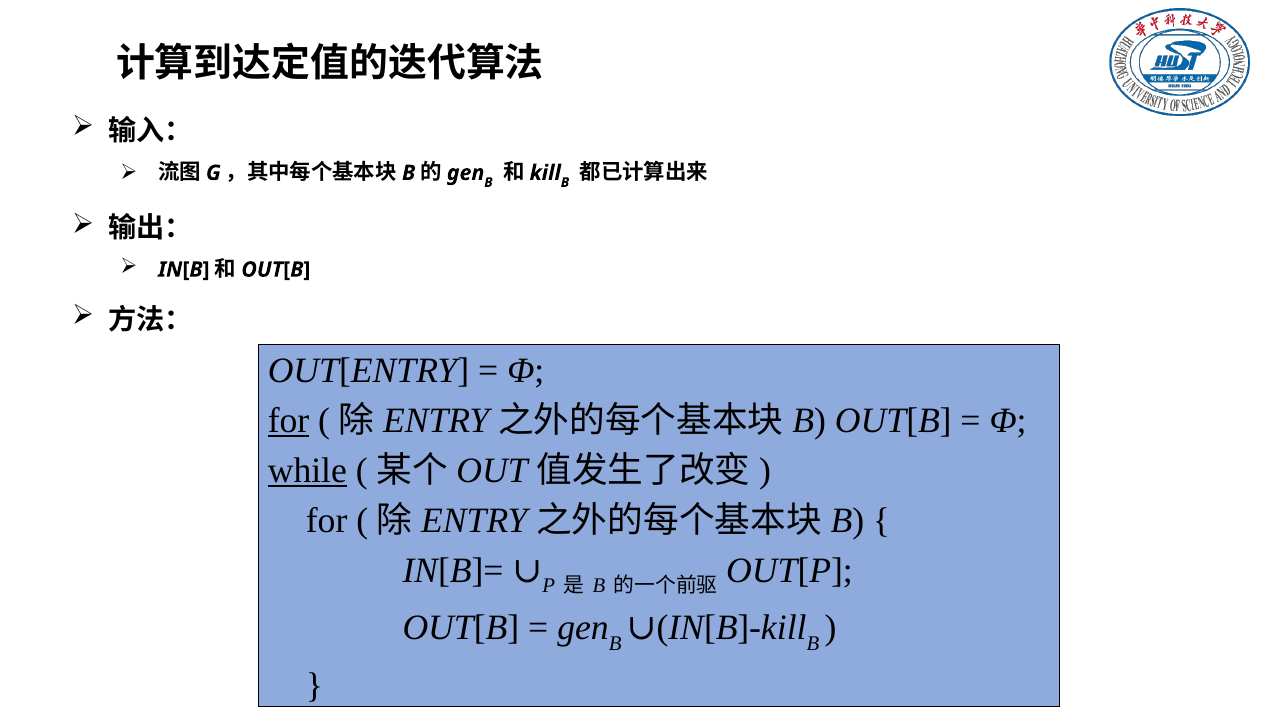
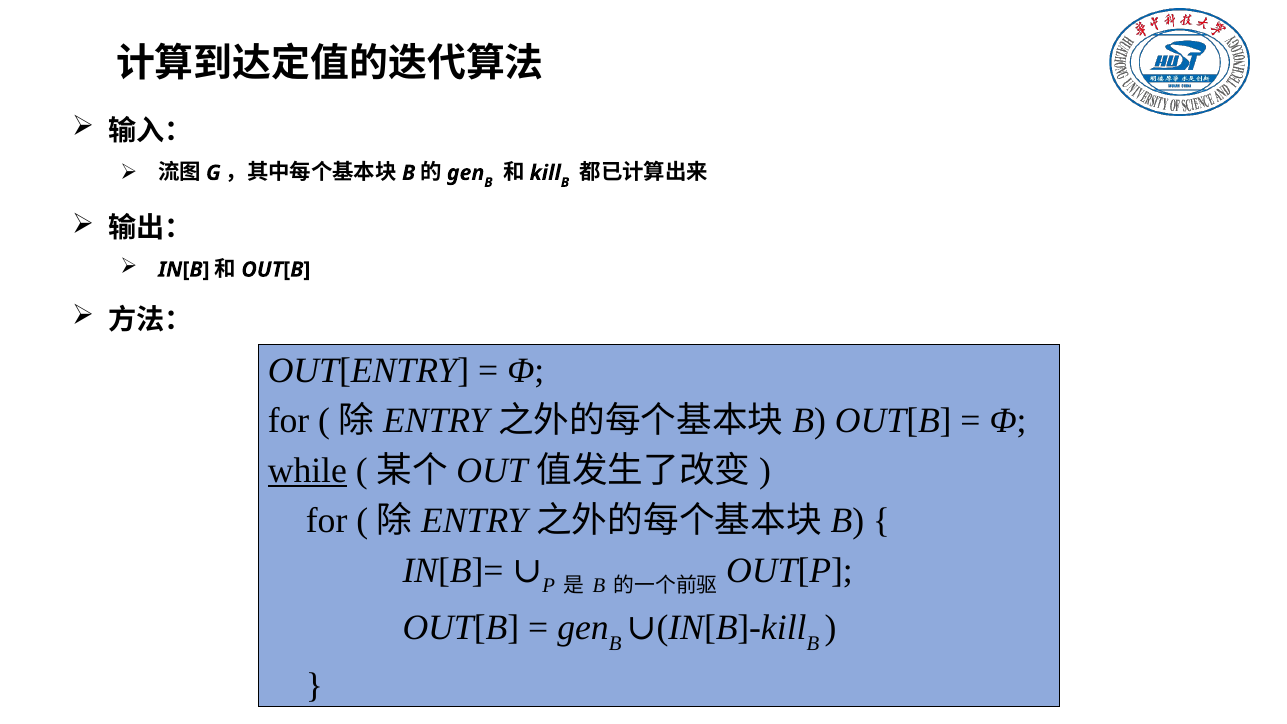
for at (289, 420) underline: present -> none
